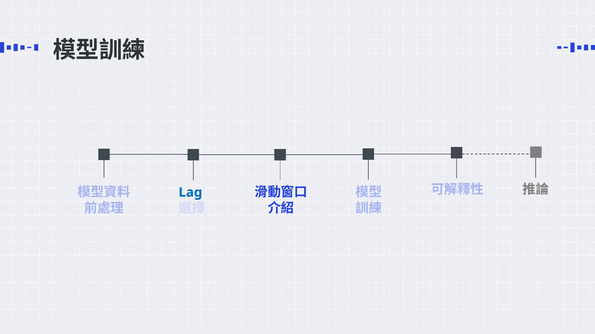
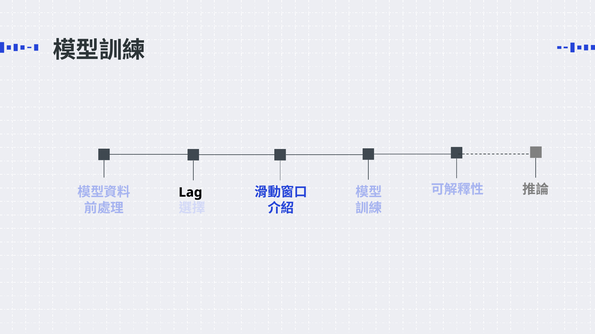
Lag colour: blue -> black
